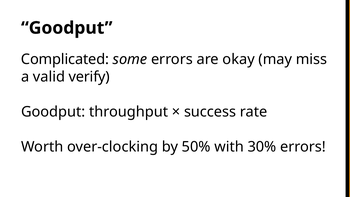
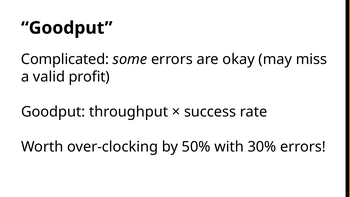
verify: verify -> profit
